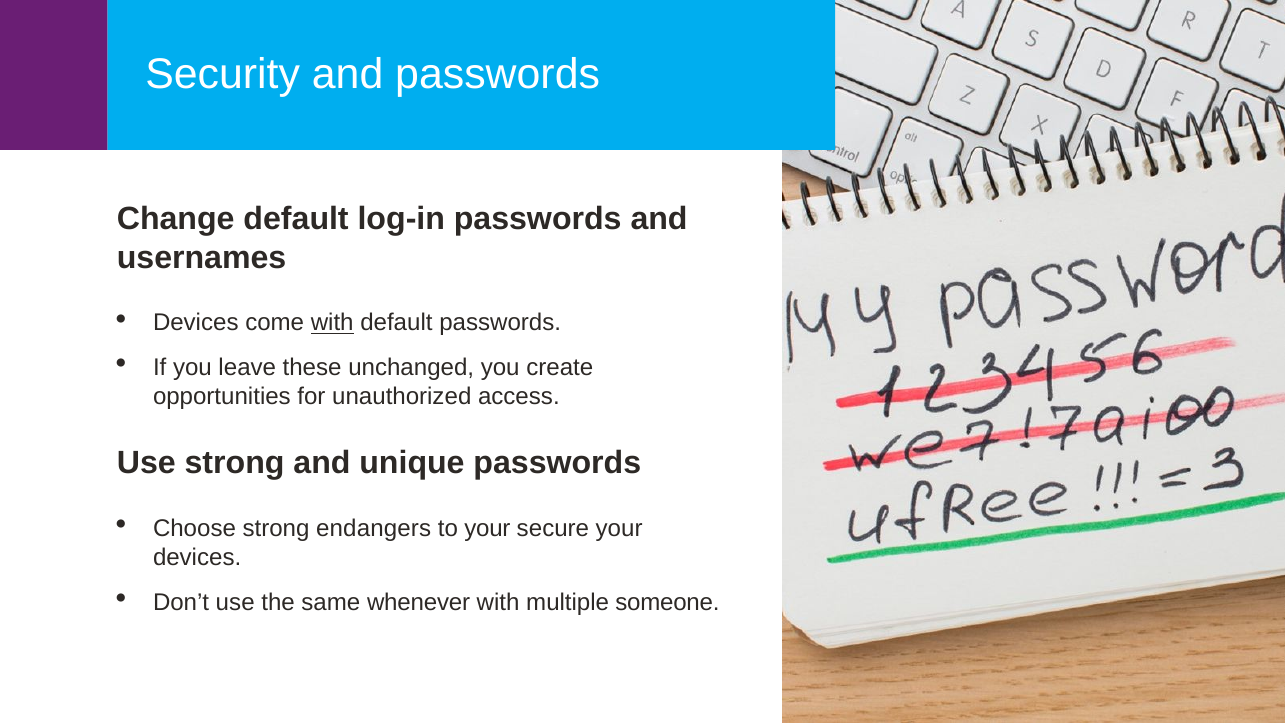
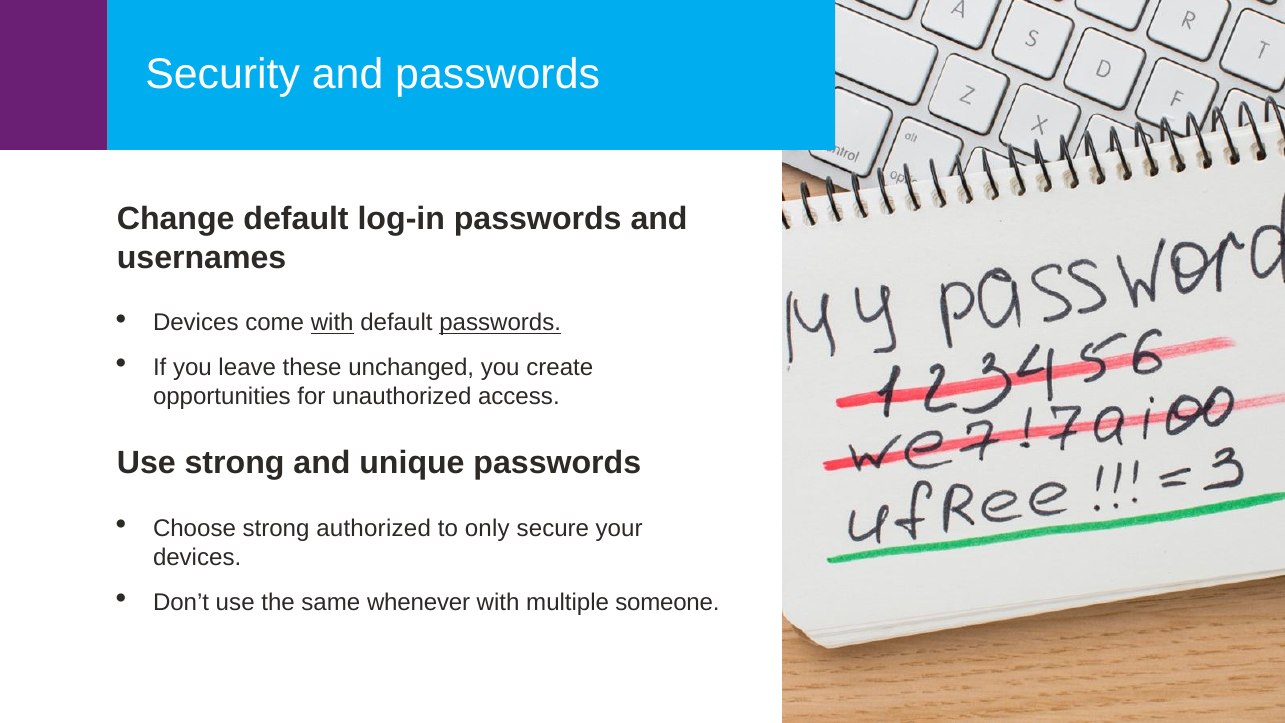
passwords at (500, 323) underline: none -> present
endangers: endangers -> authorized
to your: your -> only
